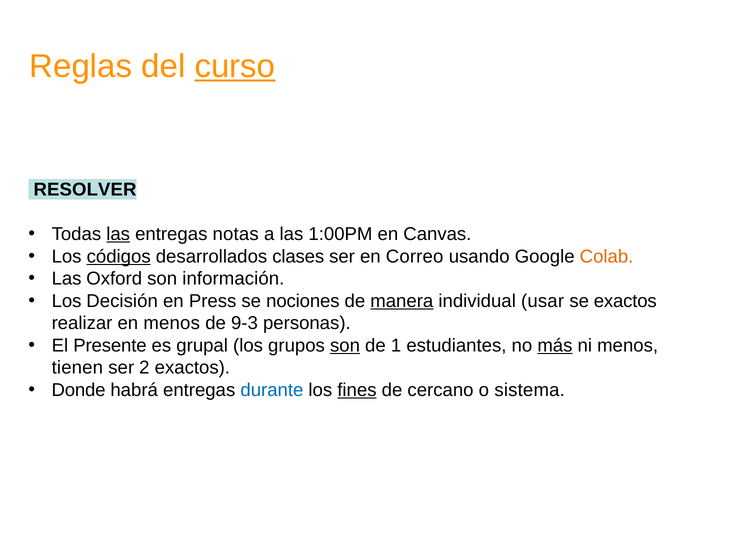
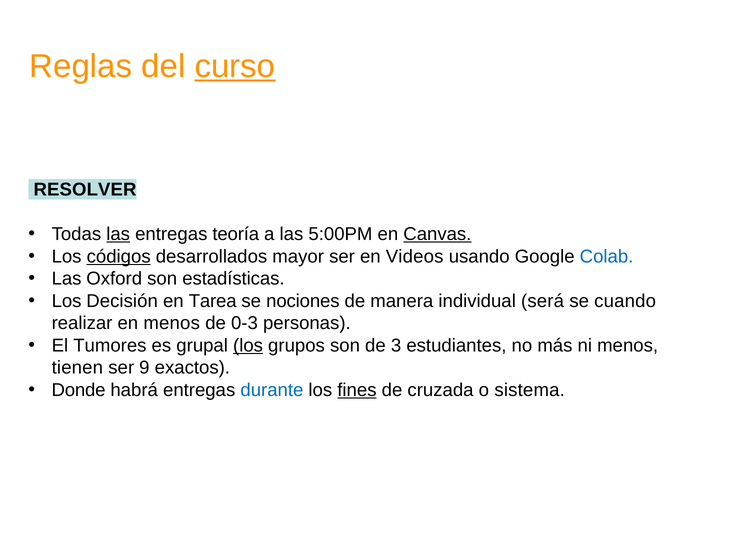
notas: notas -> teoría
1:00PM: 1:00PM -> 5:00PM
Canvas underline: none -> present
clases: clases -> mayor
Correo: Correo -> Videos
Colab colour: orange -> blue
información: información -> estadísticas
Press: Press -> Tarea
manera underline: present -> none
usar: usar -> será
se exactos: exactos -> cuando
9-3: 9-3 -> 0-3
Presente: Presente -> Tumores
los at (248, 346) underline: none -> present
son at (345, 346) underline: present -> none
1: 1 -> 3
más underline: present -> none
2: 2 -> 9
cercano: cercano -> cruzada
